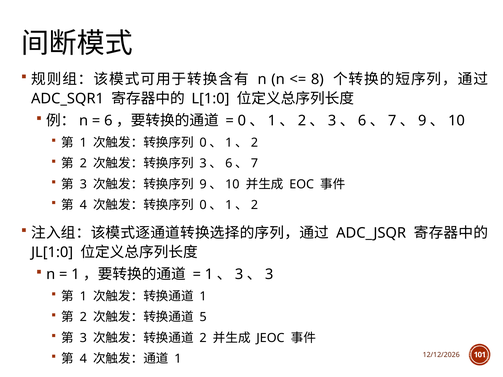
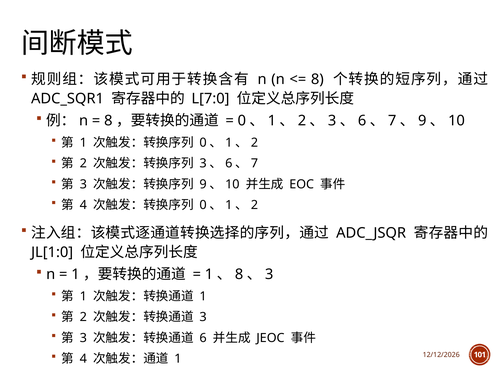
L[1:0: L[1:0 -> L[7:0
6 at (108, 121): 6 -> 8
3 at (239, 275): 3 -> 8
5 at (203, 317): 5 -> 3
2 at (203, 338): 2 -> 6
